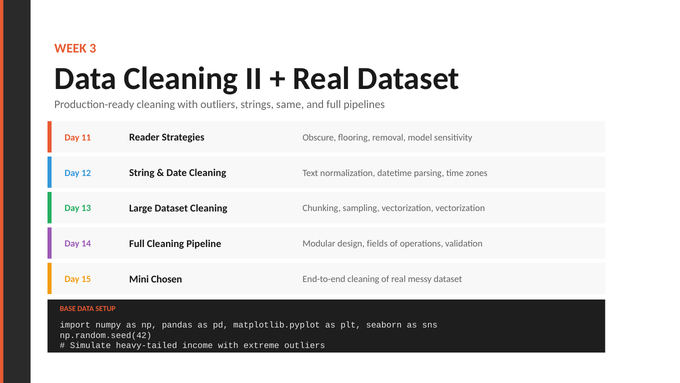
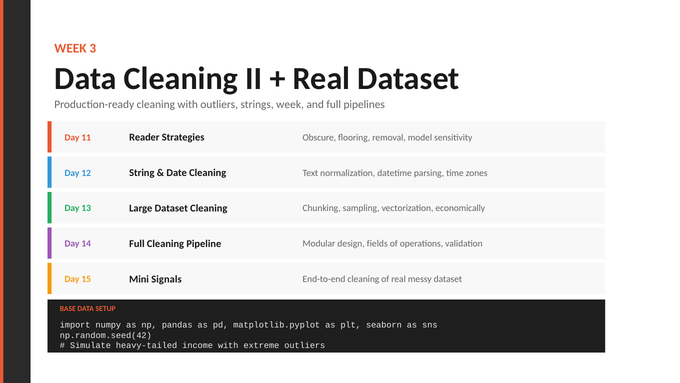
strings same: same -> week
vectorization vectorization: vectorization -> economically
Chosen: Chosen -> Signals
